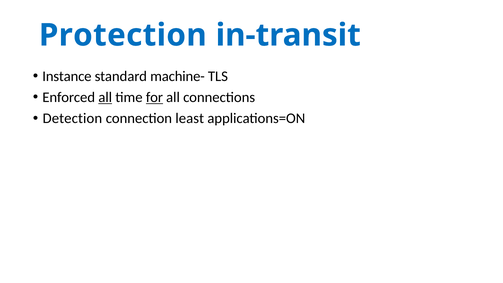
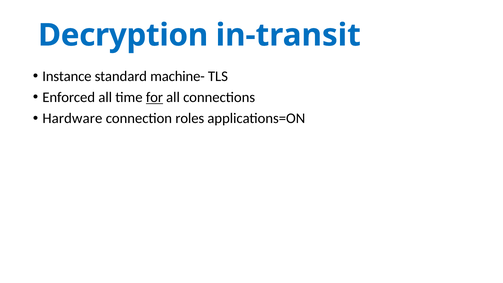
Protection: Protection -> Decryption
all at (105, 97) underline: present -> none
Detection: Detection -> Hardware
least: least -> roles
